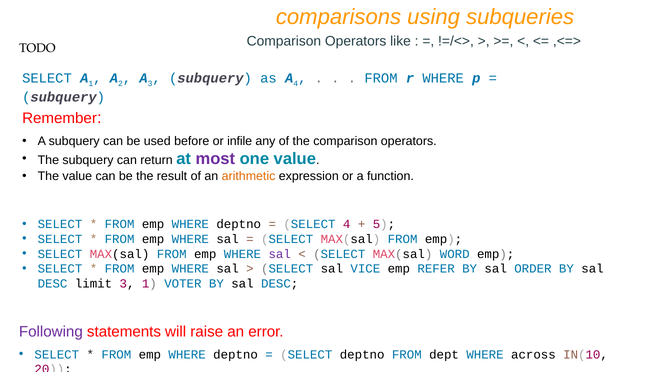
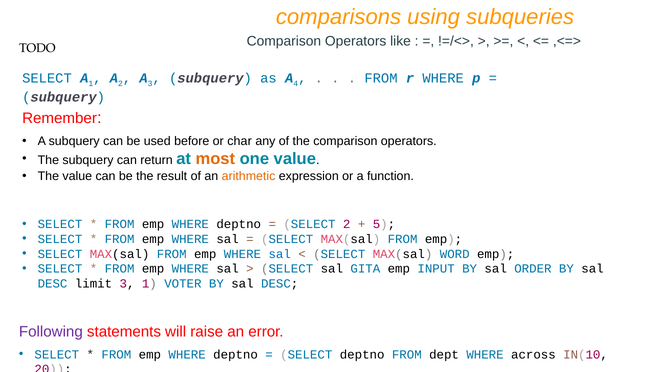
infile: infile -> char
most colour: purple -> orange
SELECT 4: 4 -> 2
sal at (280, 254) colour: purple -> blue
VICE: VICE -> GITA
REFER: REFER -> INPUT
